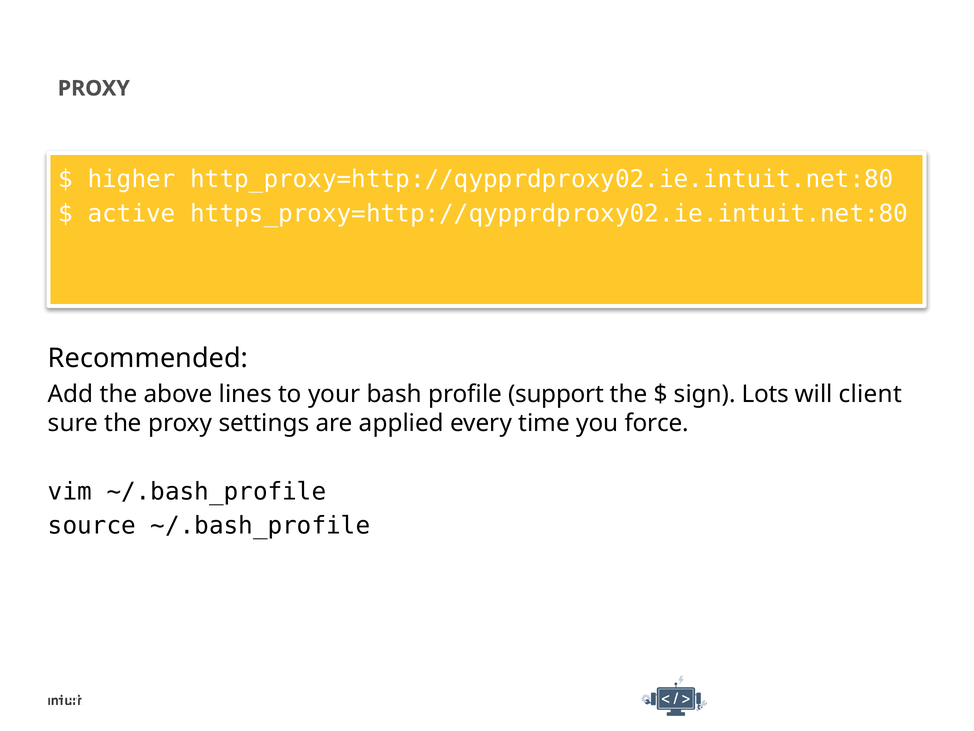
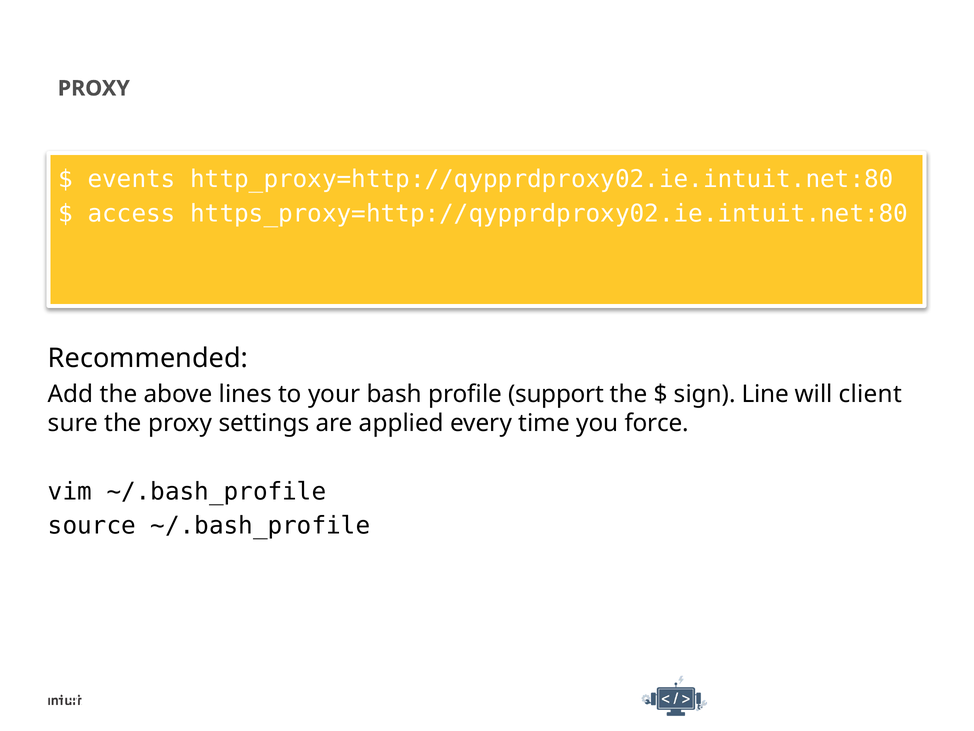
higher: higher -> events
active: active -> access
Lots: Lots -> Line
